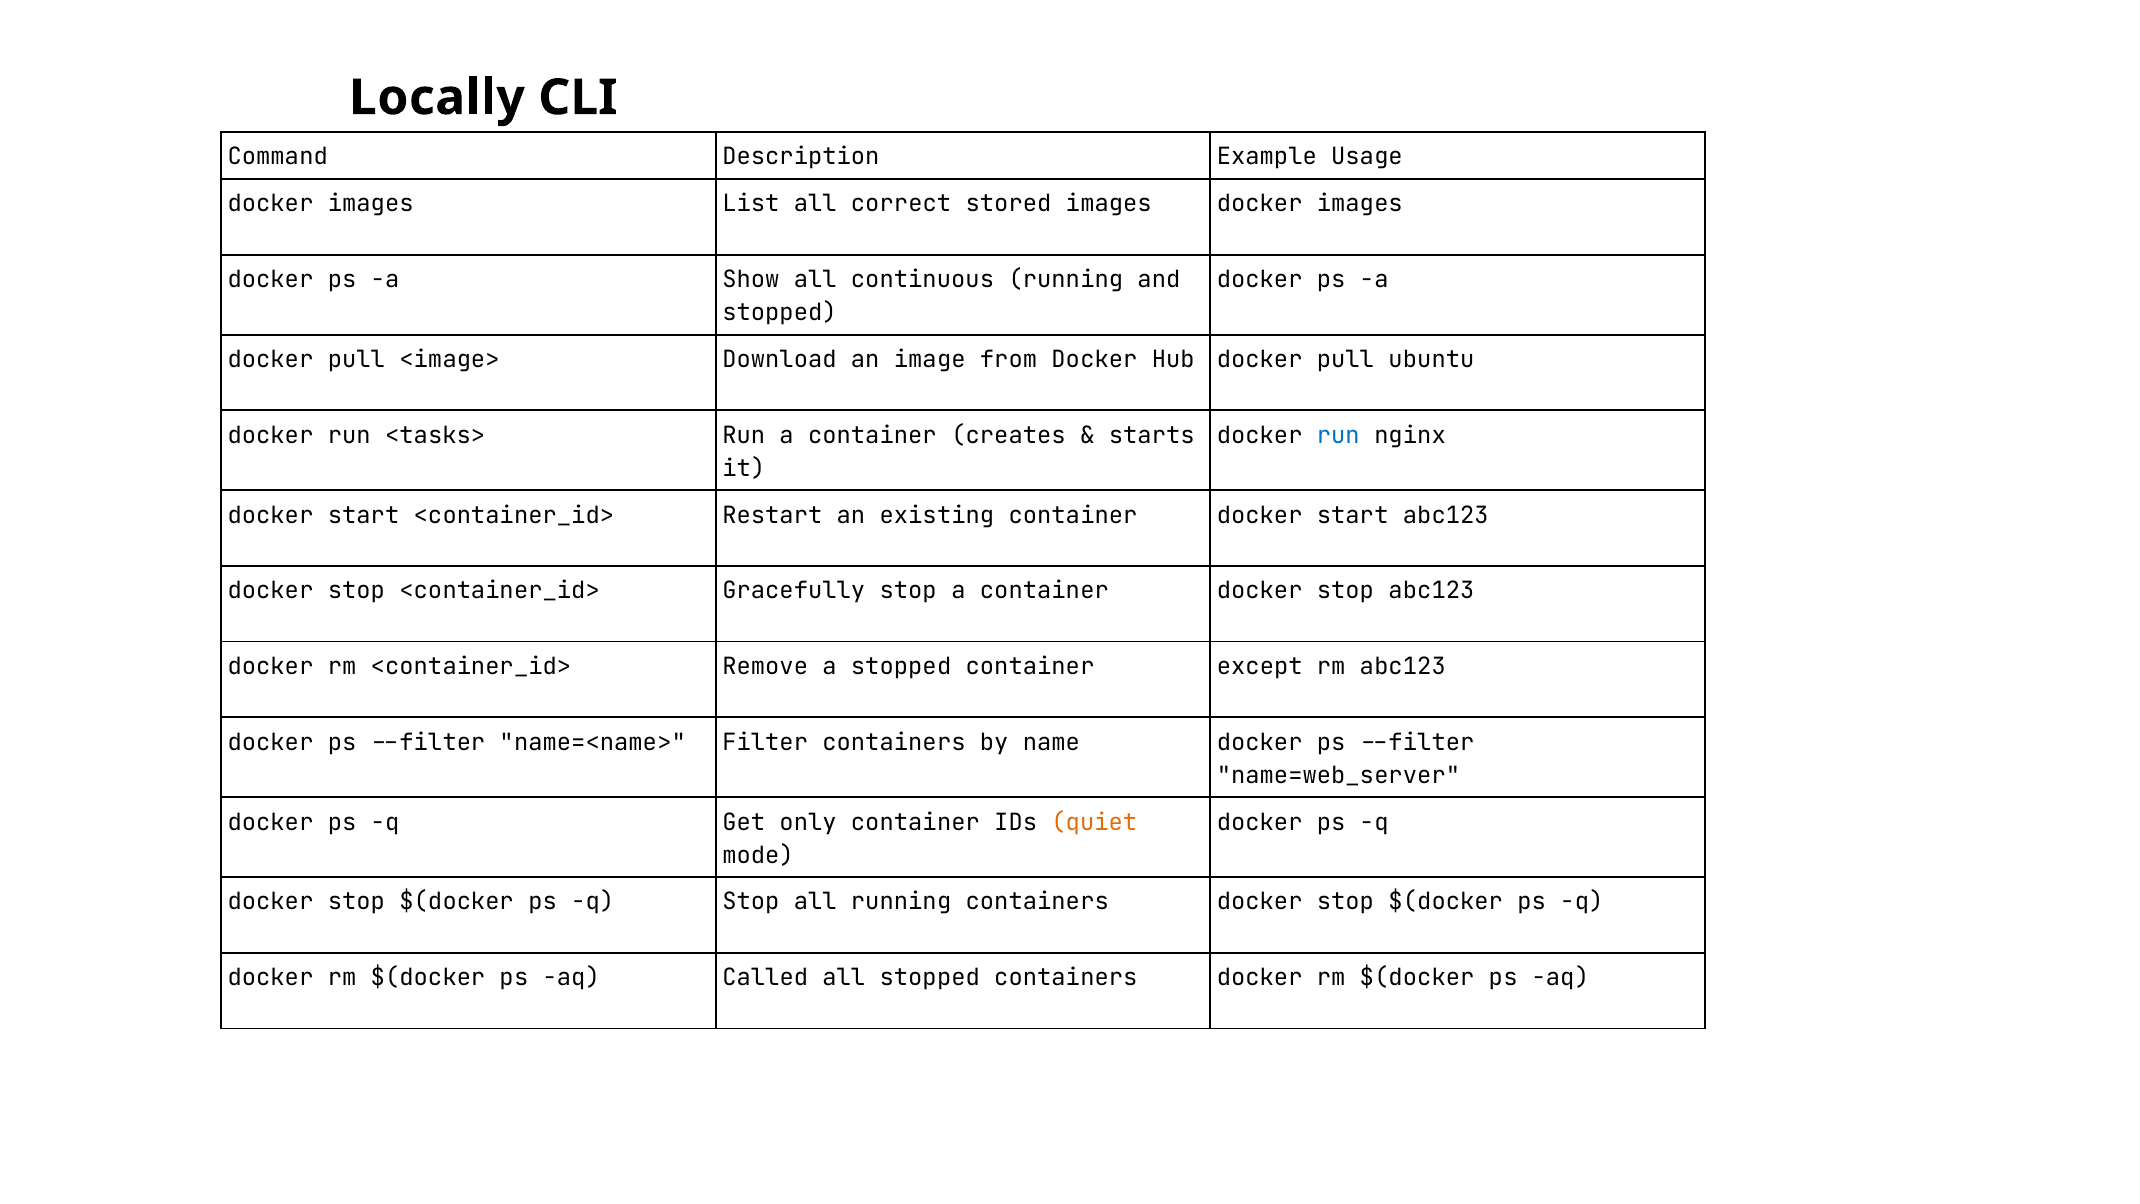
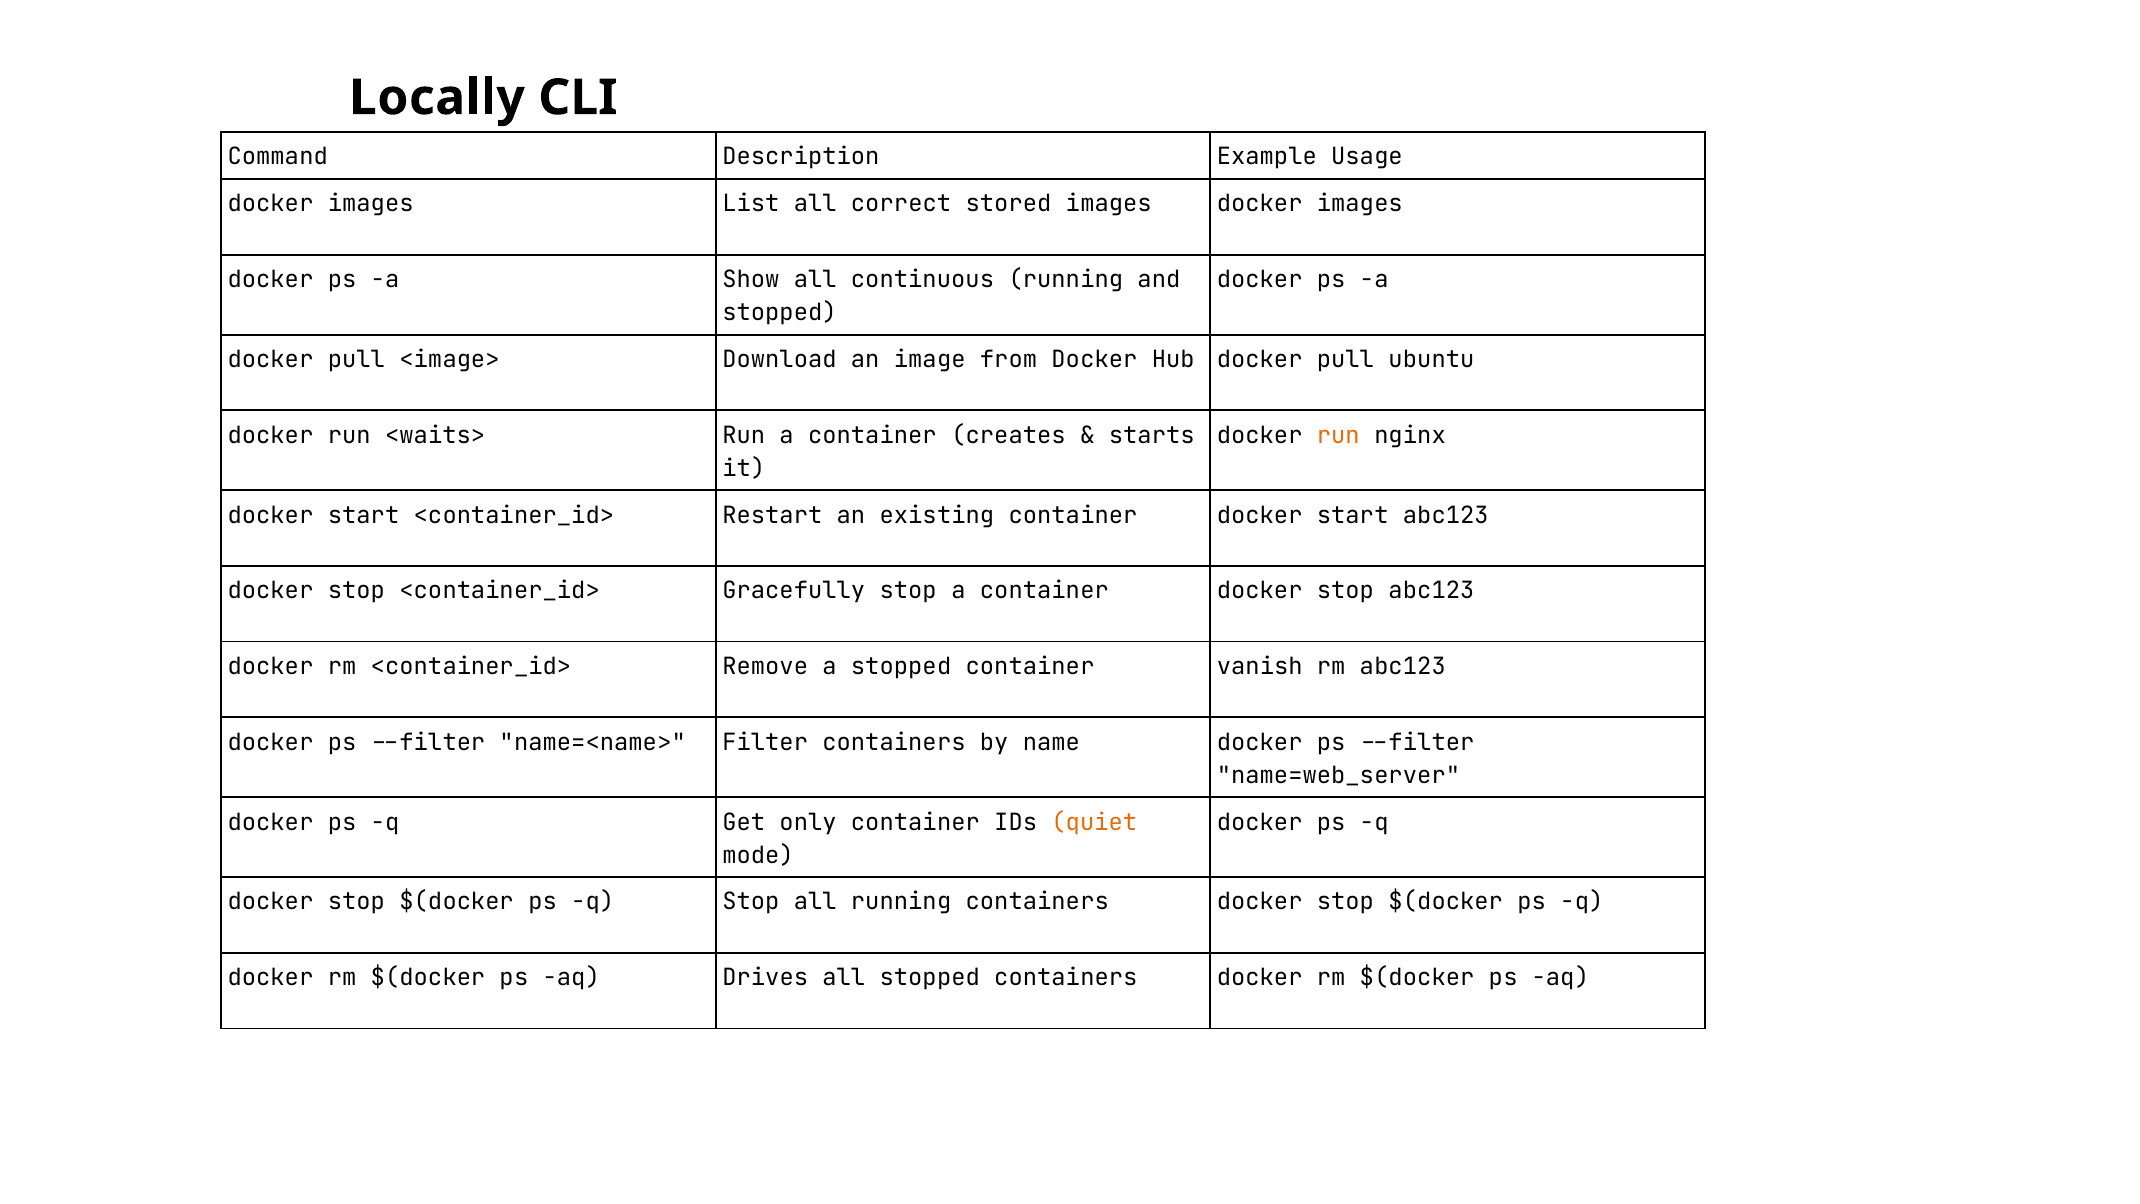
<tasks>: <tasks> -> <waits>
run at (1338, 435) colour: blue -> orange
except: except -> vanish
Called: Called -> Drives
